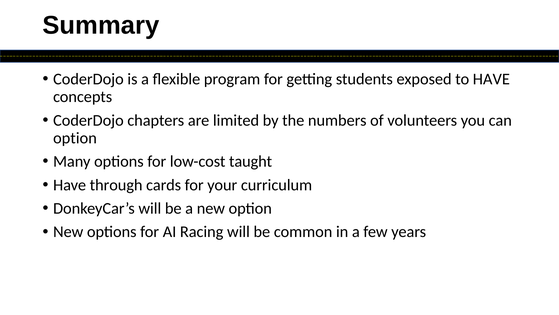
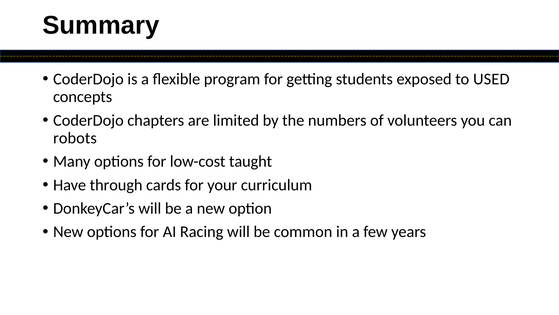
to HAVE: HAVE -> USED
option at (75, 138): option -> robots
